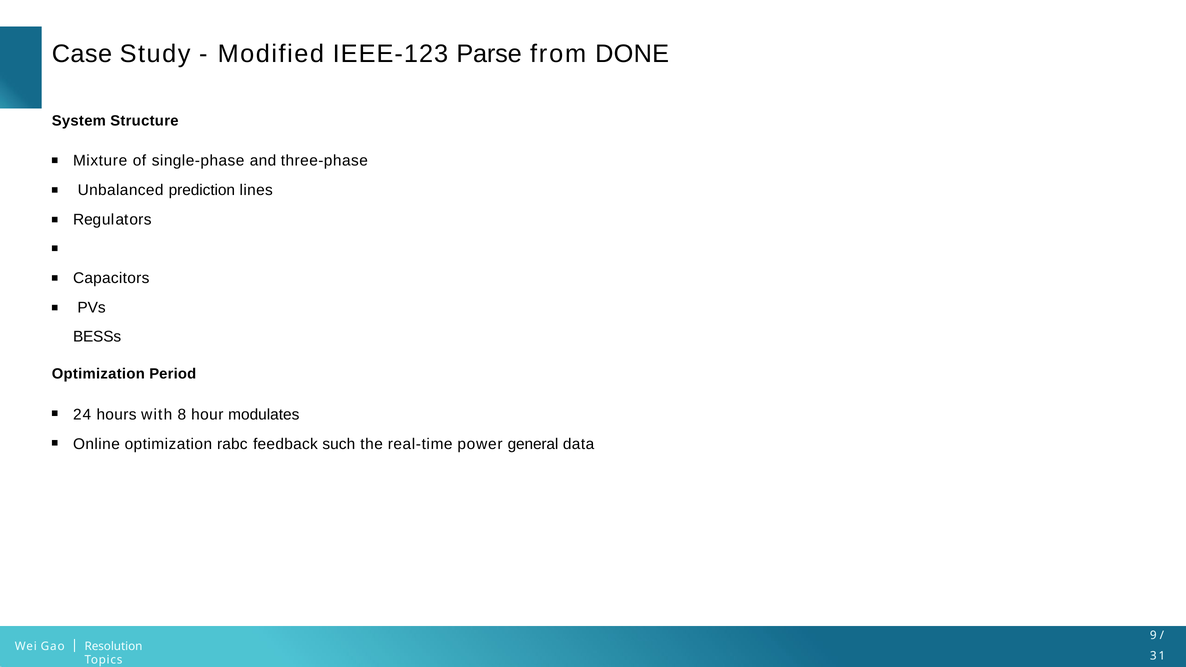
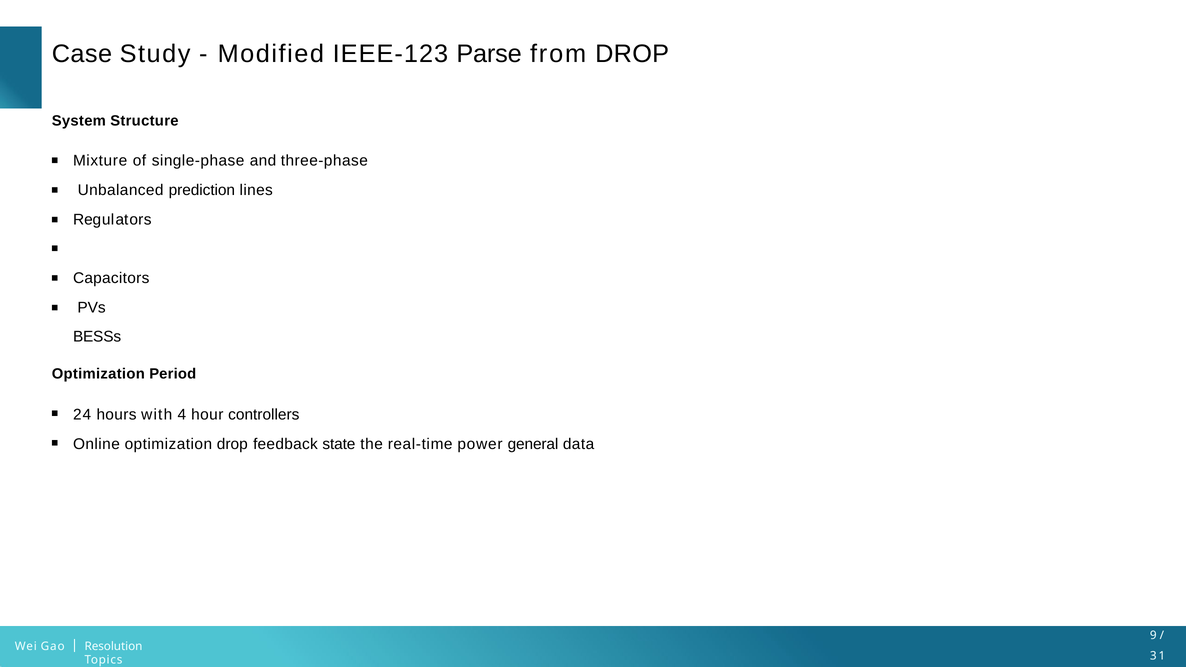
from DONE: DONE -> DROP
8: 8 -> 4
modulates: modulates -> controllers
optimization rabc: rabc -> drop
such: such -> state
